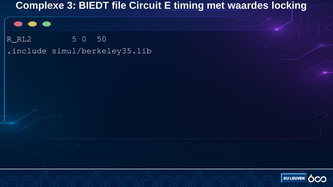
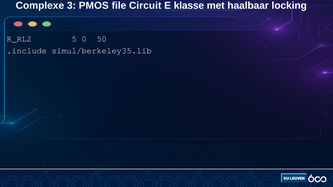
BIEDT: BIEDT -> PMOS
timing: timing -> klasse
waardes: waardes -> haalbaar
